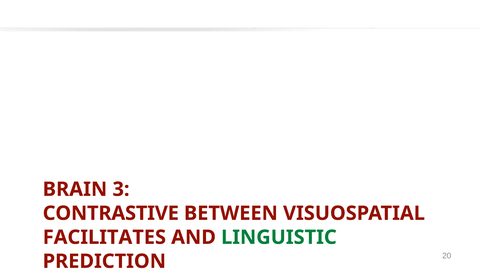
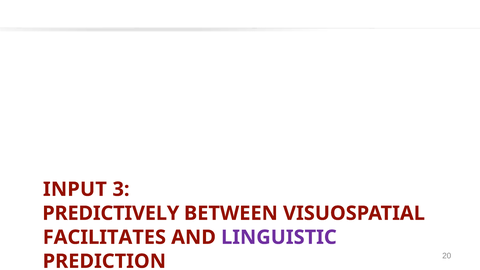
BRAIN: BRAIN -> INPUT
CONTRASTIVE: CONTRASTIVE -> PREDICTIVELY
LINGUISTIC colour: green -> purple
